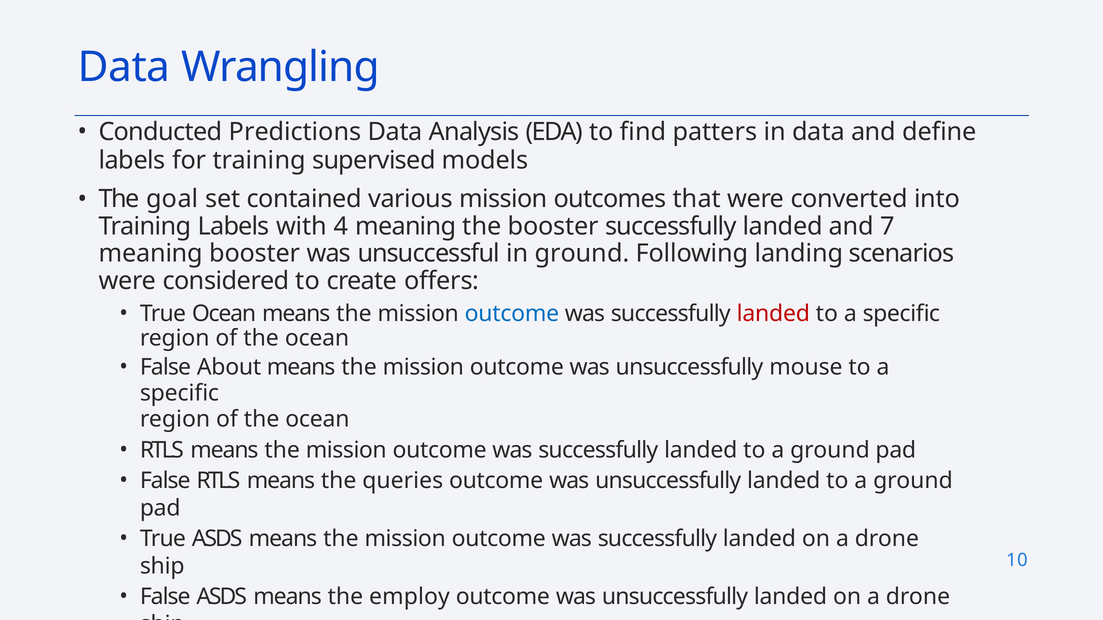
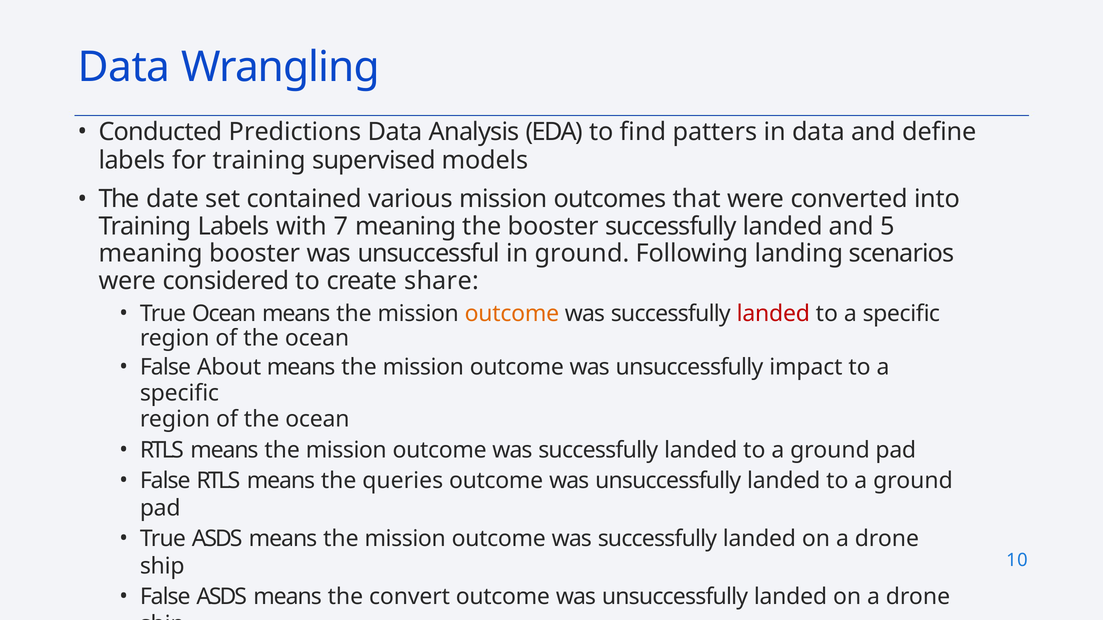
goal: goal -> date
4: 4 -> 7
7: 7 -> 5
offers: offers -> share
outcome at (512, 314) colour: blue -> orange
mouse: mouse -> impact
employ: employ -> convert
